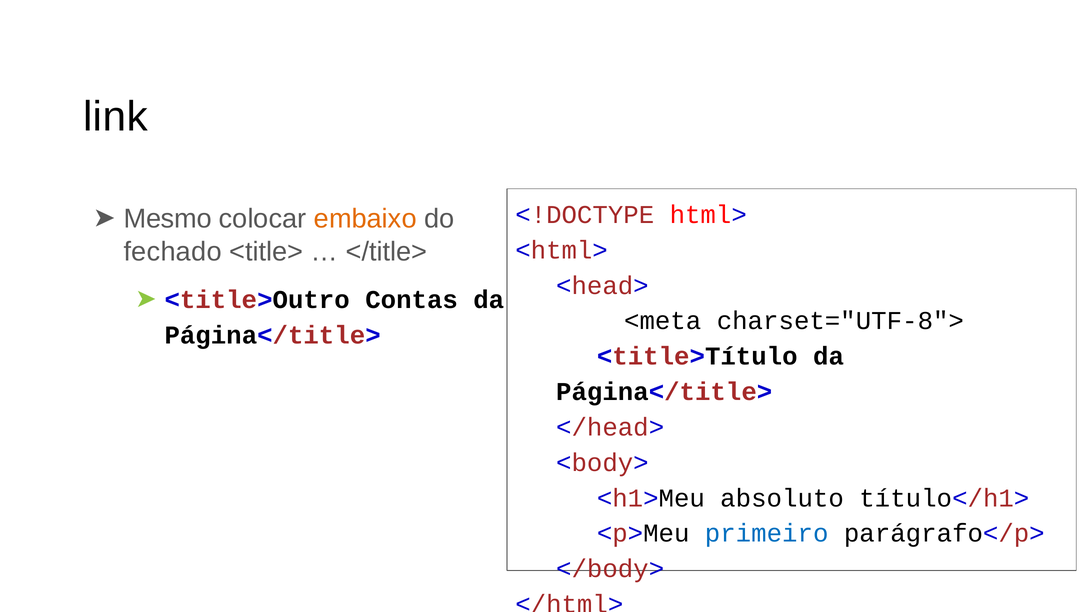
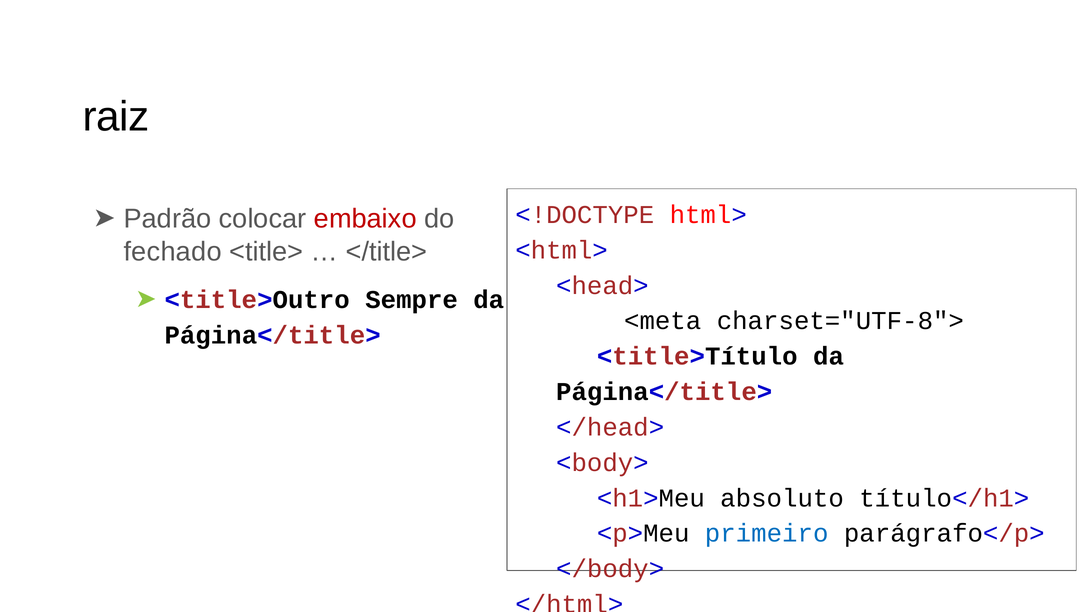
link: link -> raiz
Mesmo: Mesmo -> Padrão
embaixo colour: orange -> red
Contas: Contas -> Sempre
